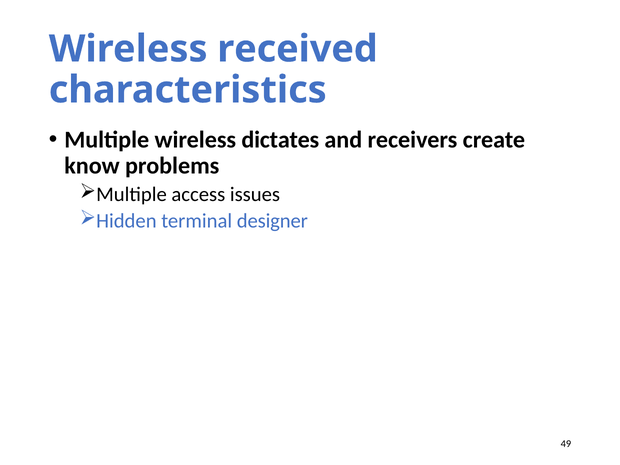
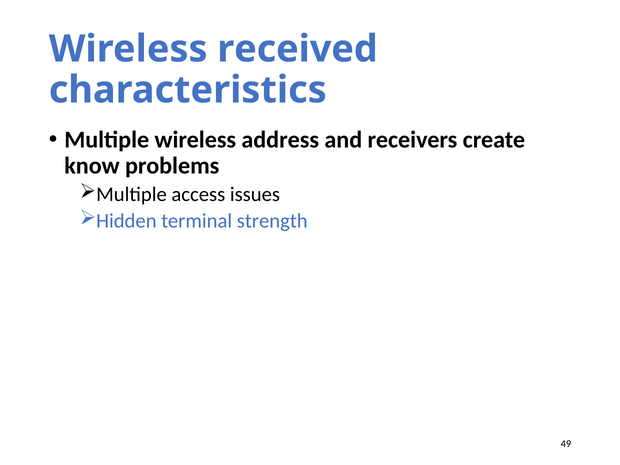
dictates: dictates -> address
designer: designer -> strength
